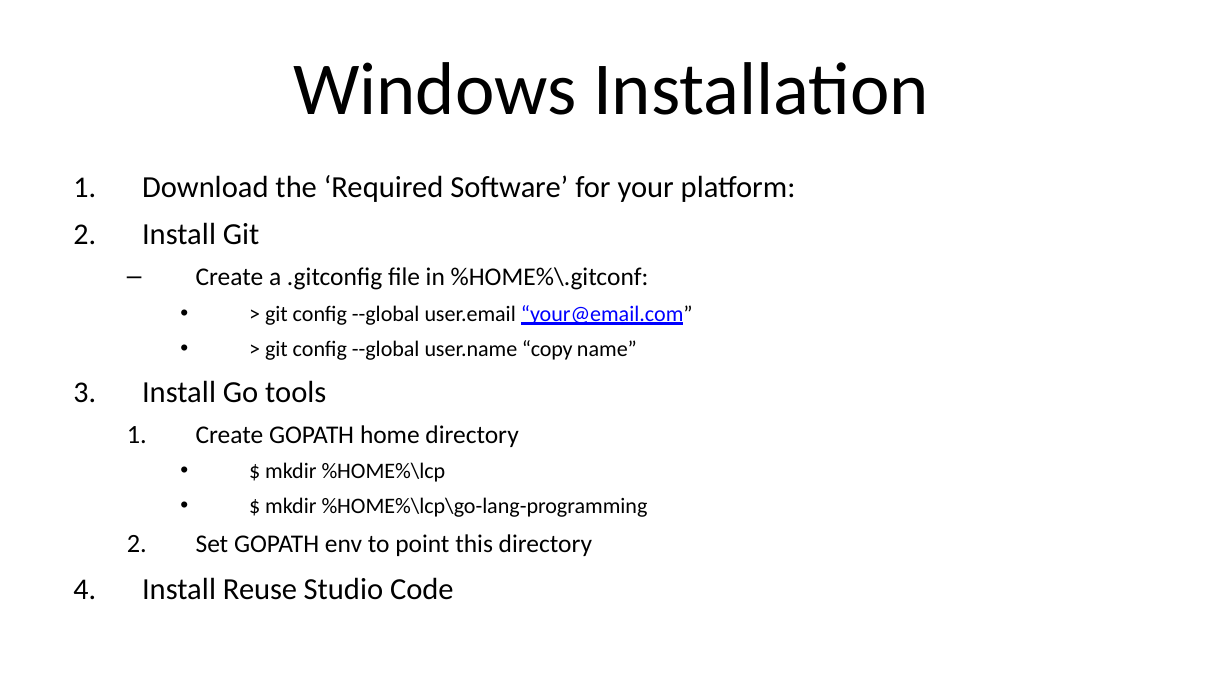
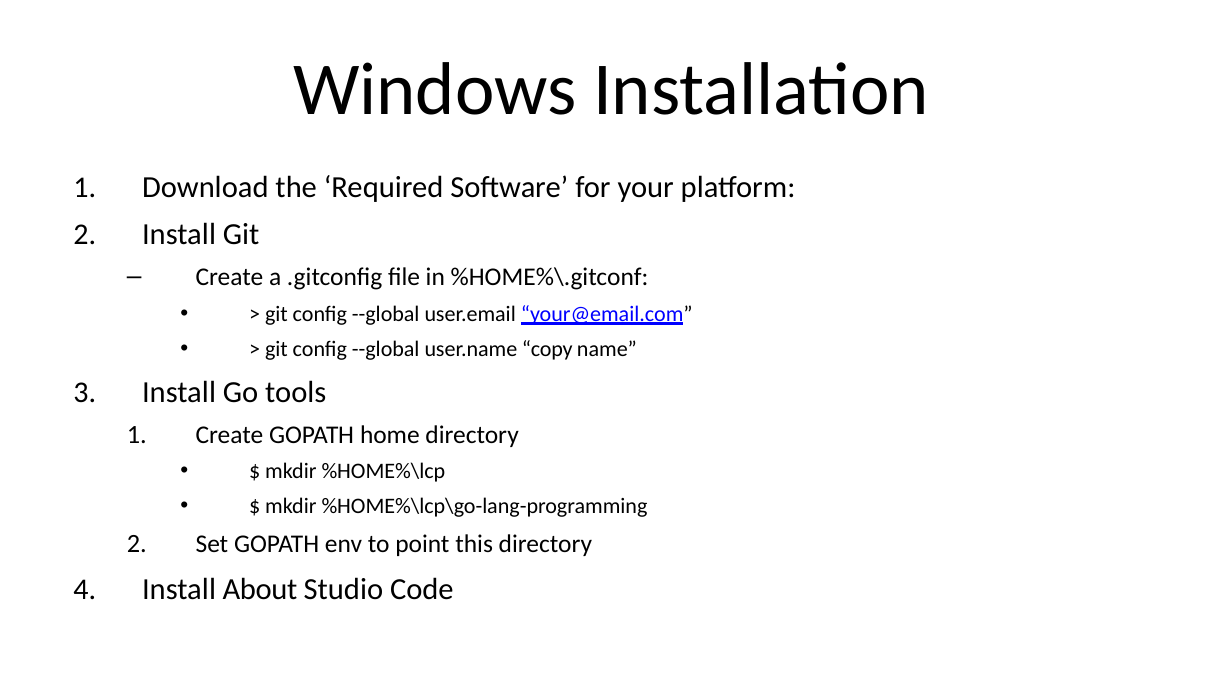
Reuse: Reuse -> About
